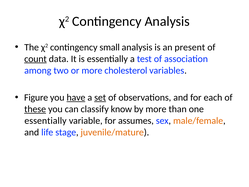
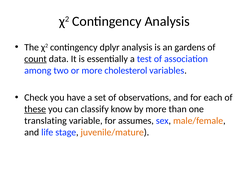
small: small -> dplyr
present: present -> gardens
Figure: Figure -> Check
have underline: present -> none
set underline: present -> none
essentially at (45, 121): essentially -> translating
